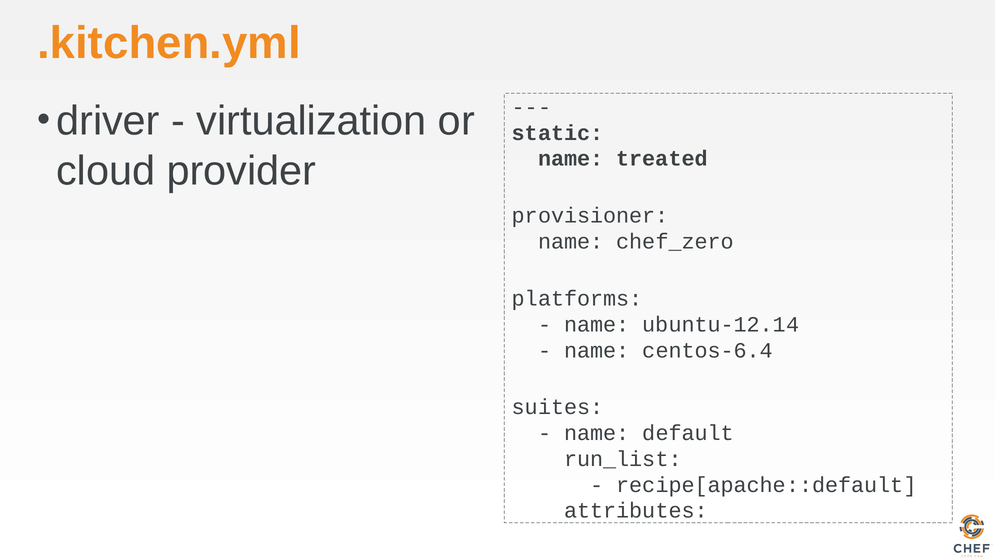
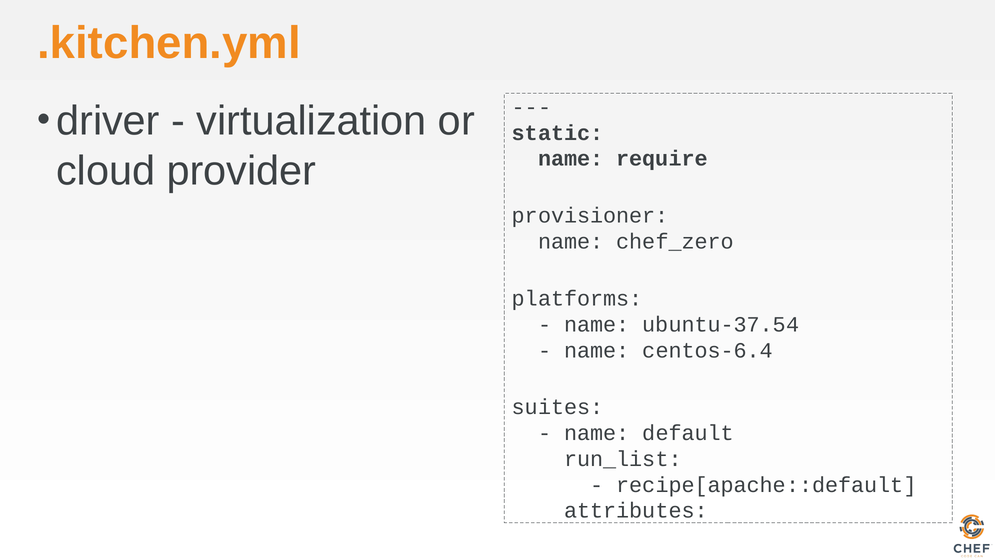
treated: treated -> require
ubuntu-12.14: ubuntu-12.14 -> ubuntu-37.54
